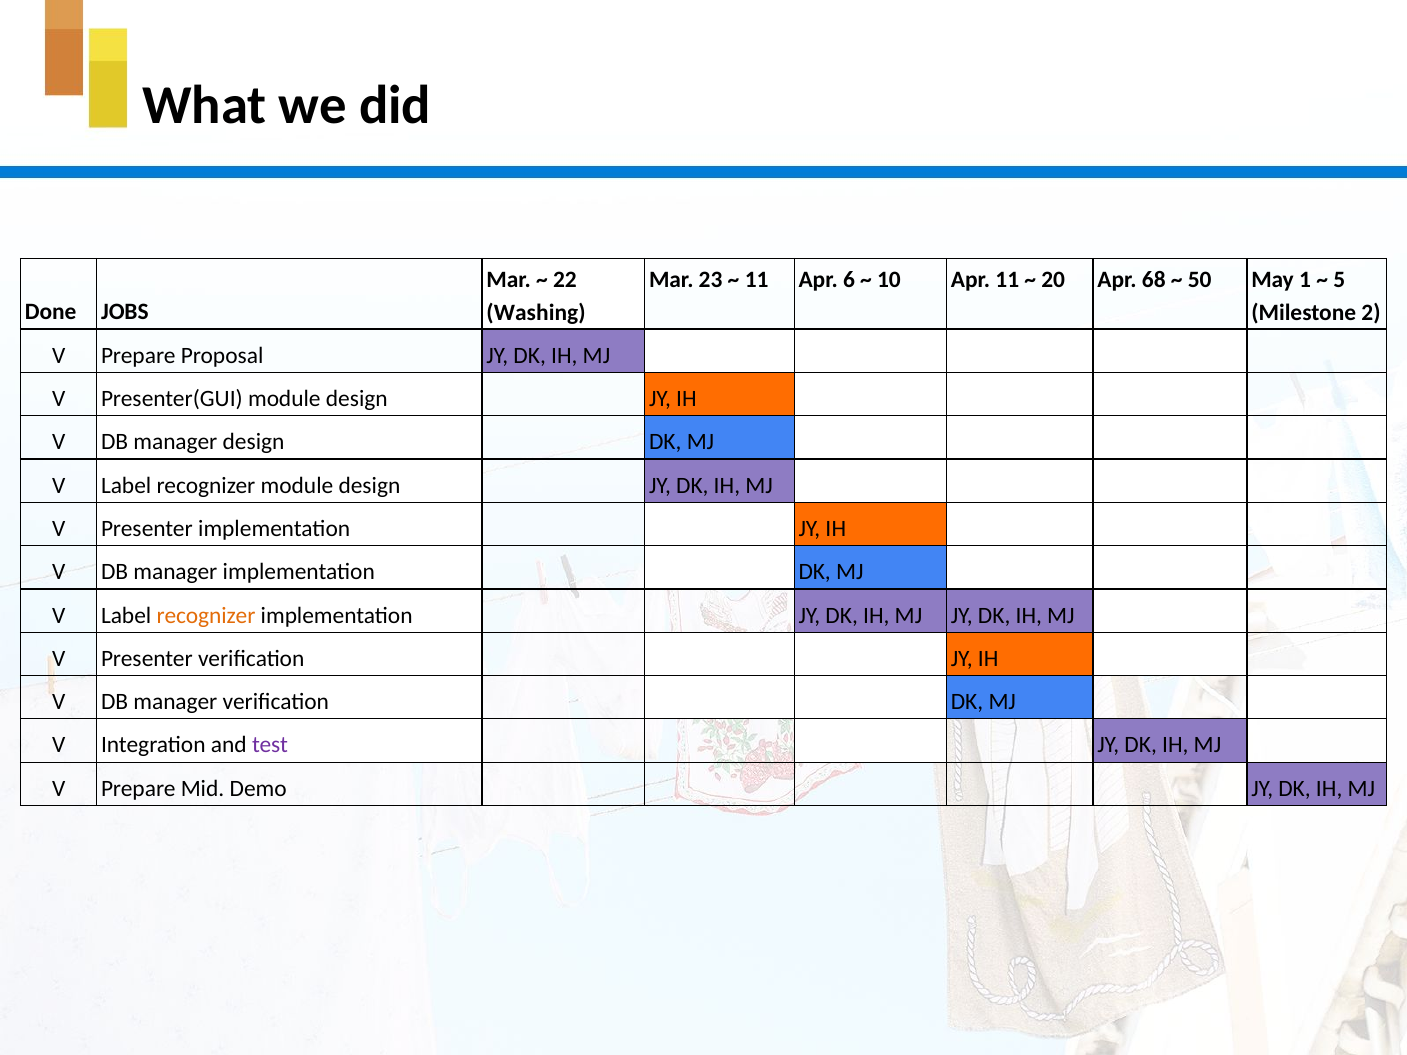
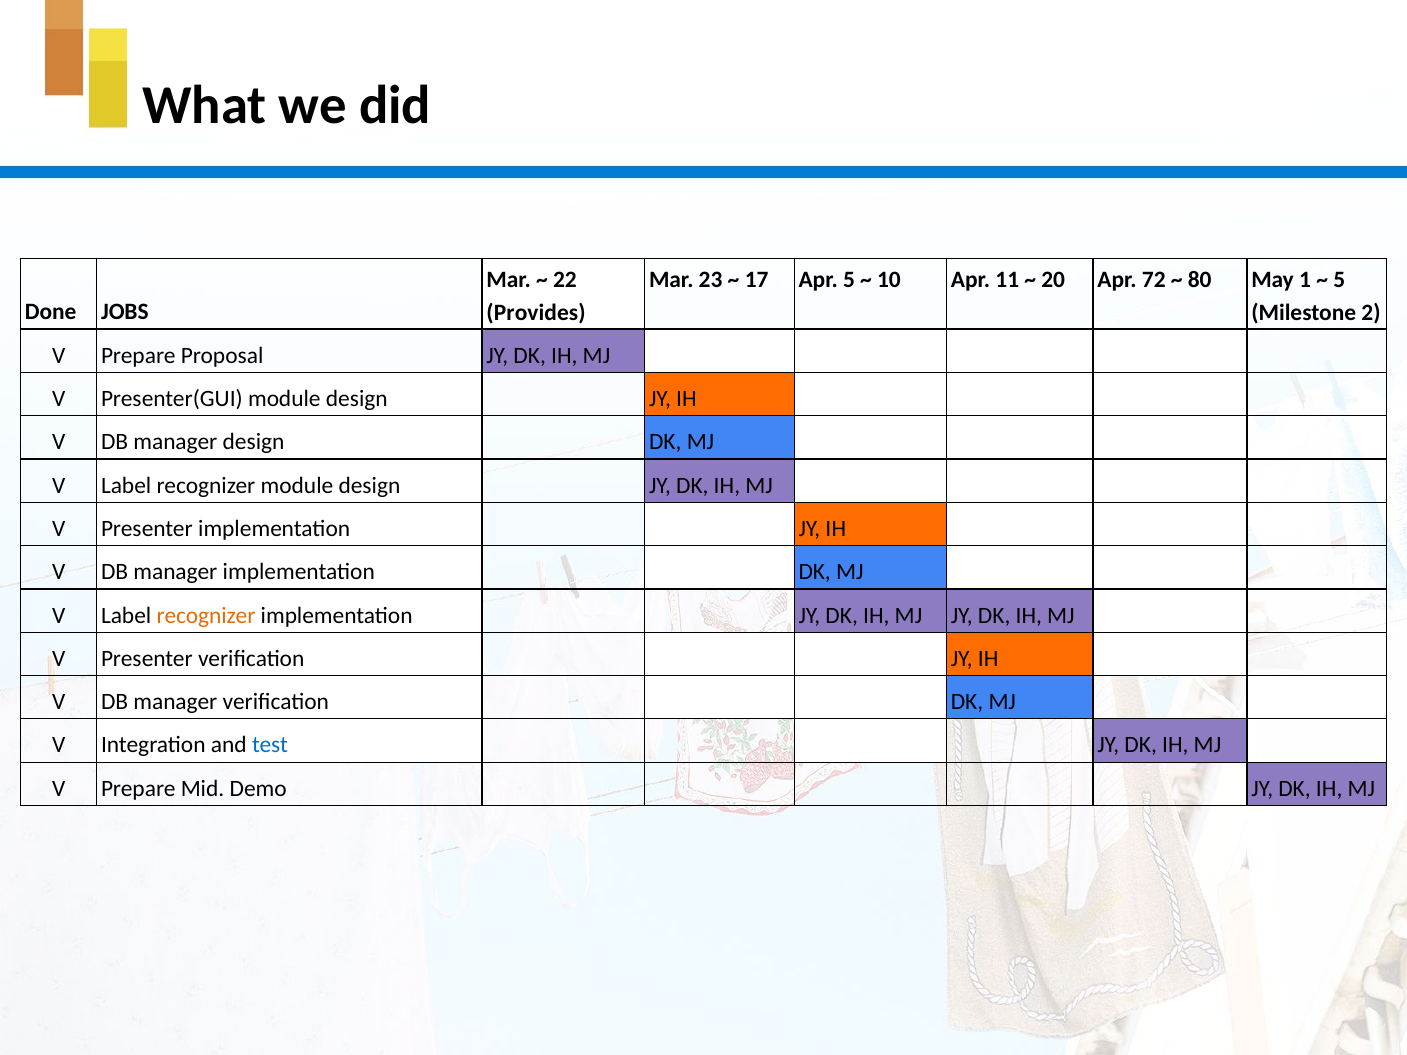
11 at (757, 280): 11 -> 17
Apr 6: 6 -> 5
68: 68 -> 72
50: 50 -> 80
Washing: Washing -> Provides
test colour: purple -> blue
